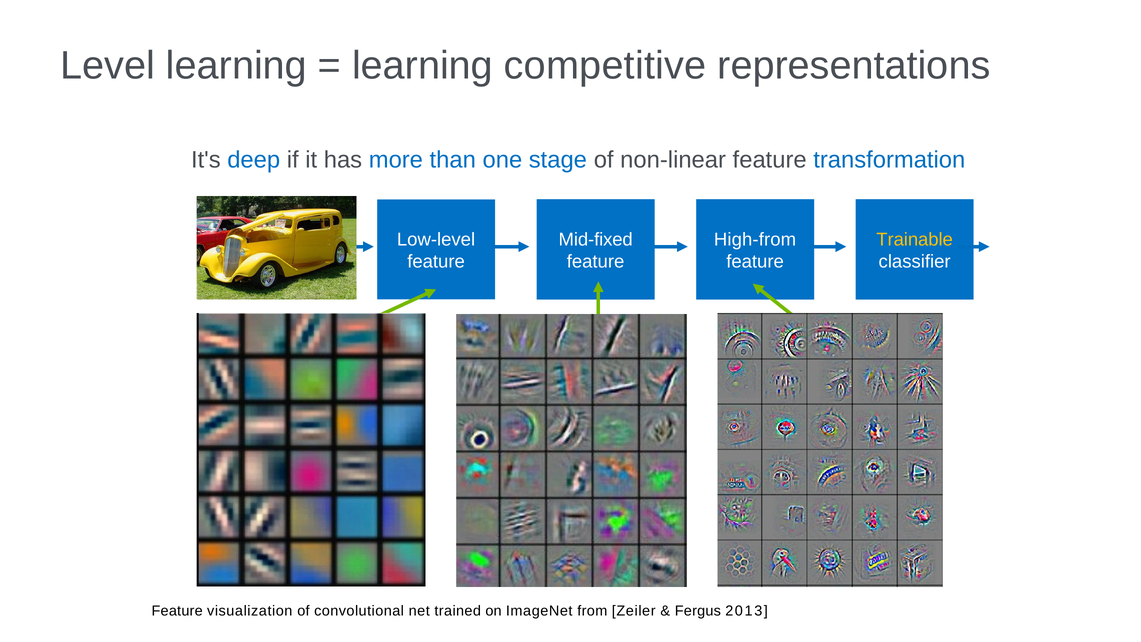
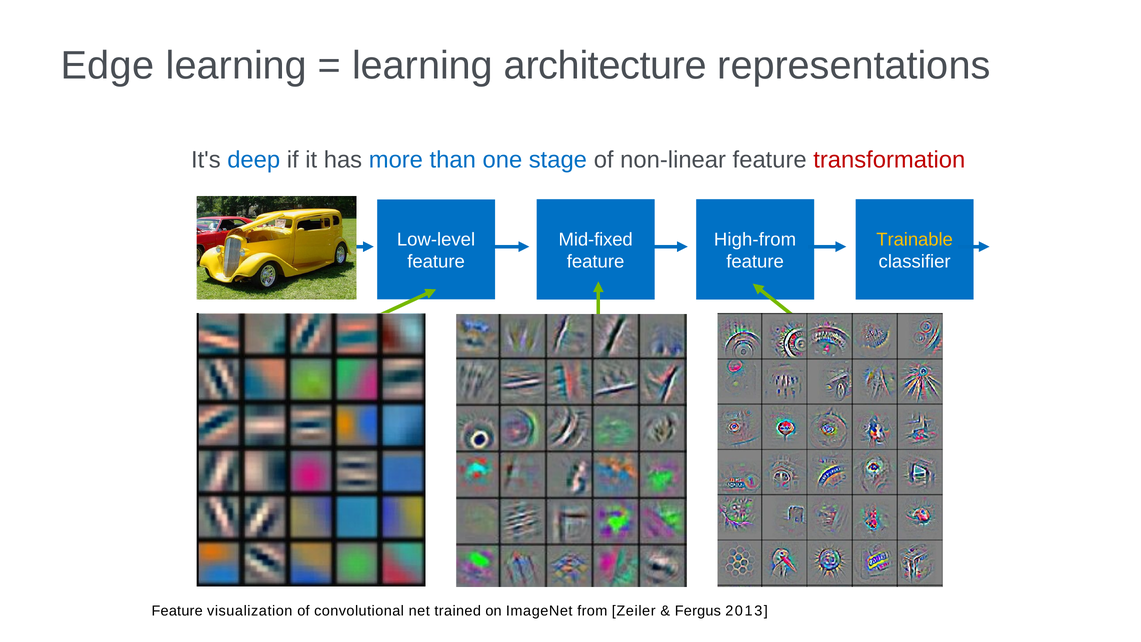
Level: Level -> Edge
competitive: competitive -> architecture
transformation colour: blue -> red
